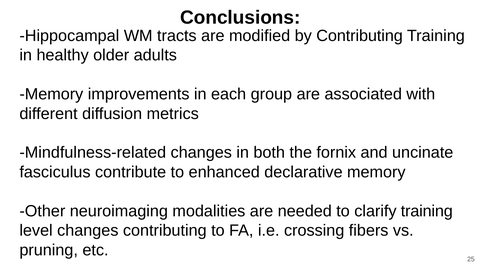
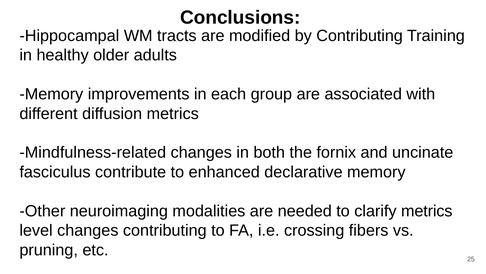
clarify training: training -> metrics
